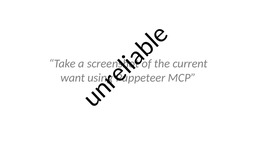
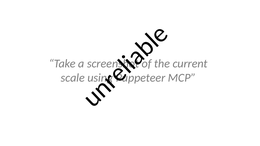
want: want -> scale
